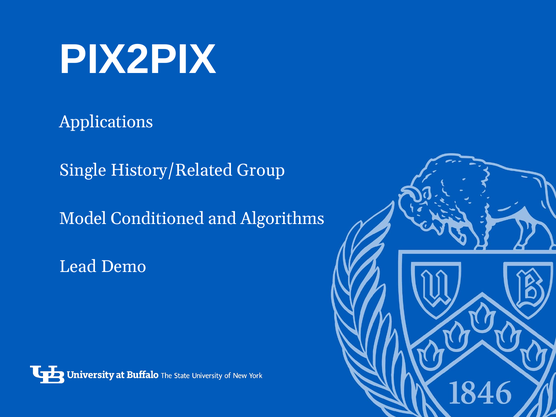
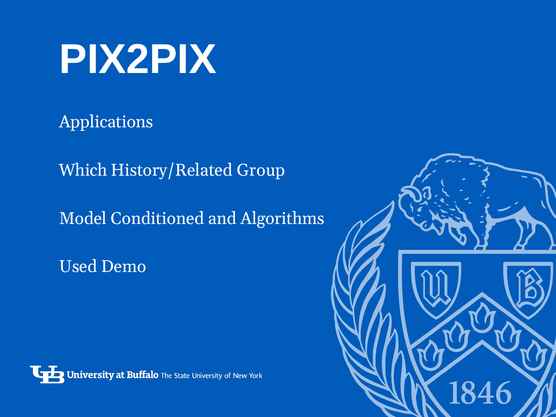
Single: Single -> Which
Lead: Lead -> Used
